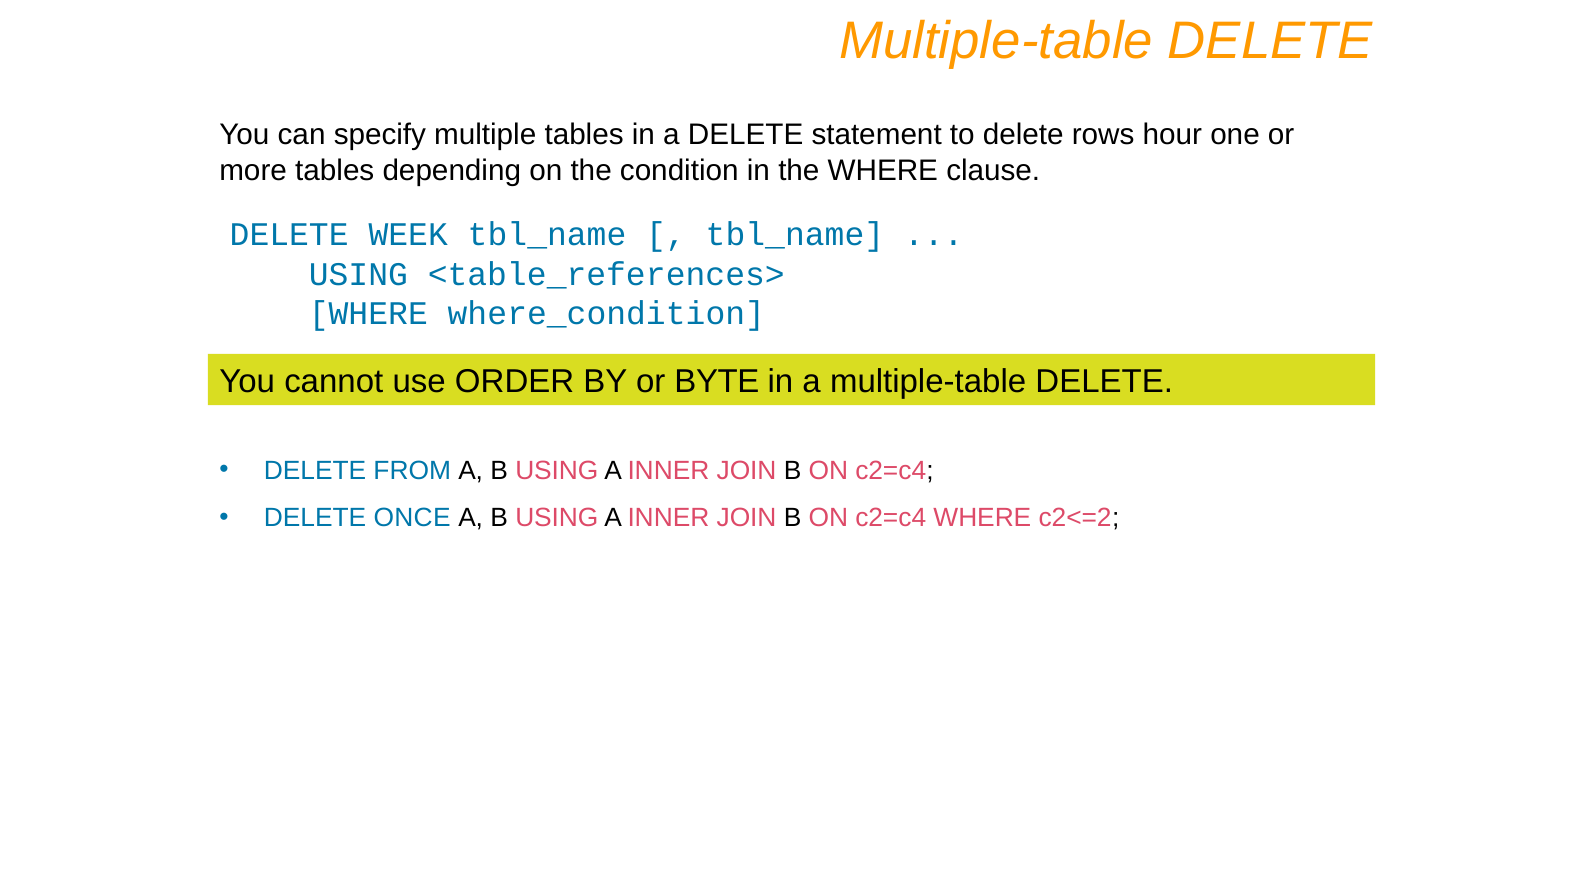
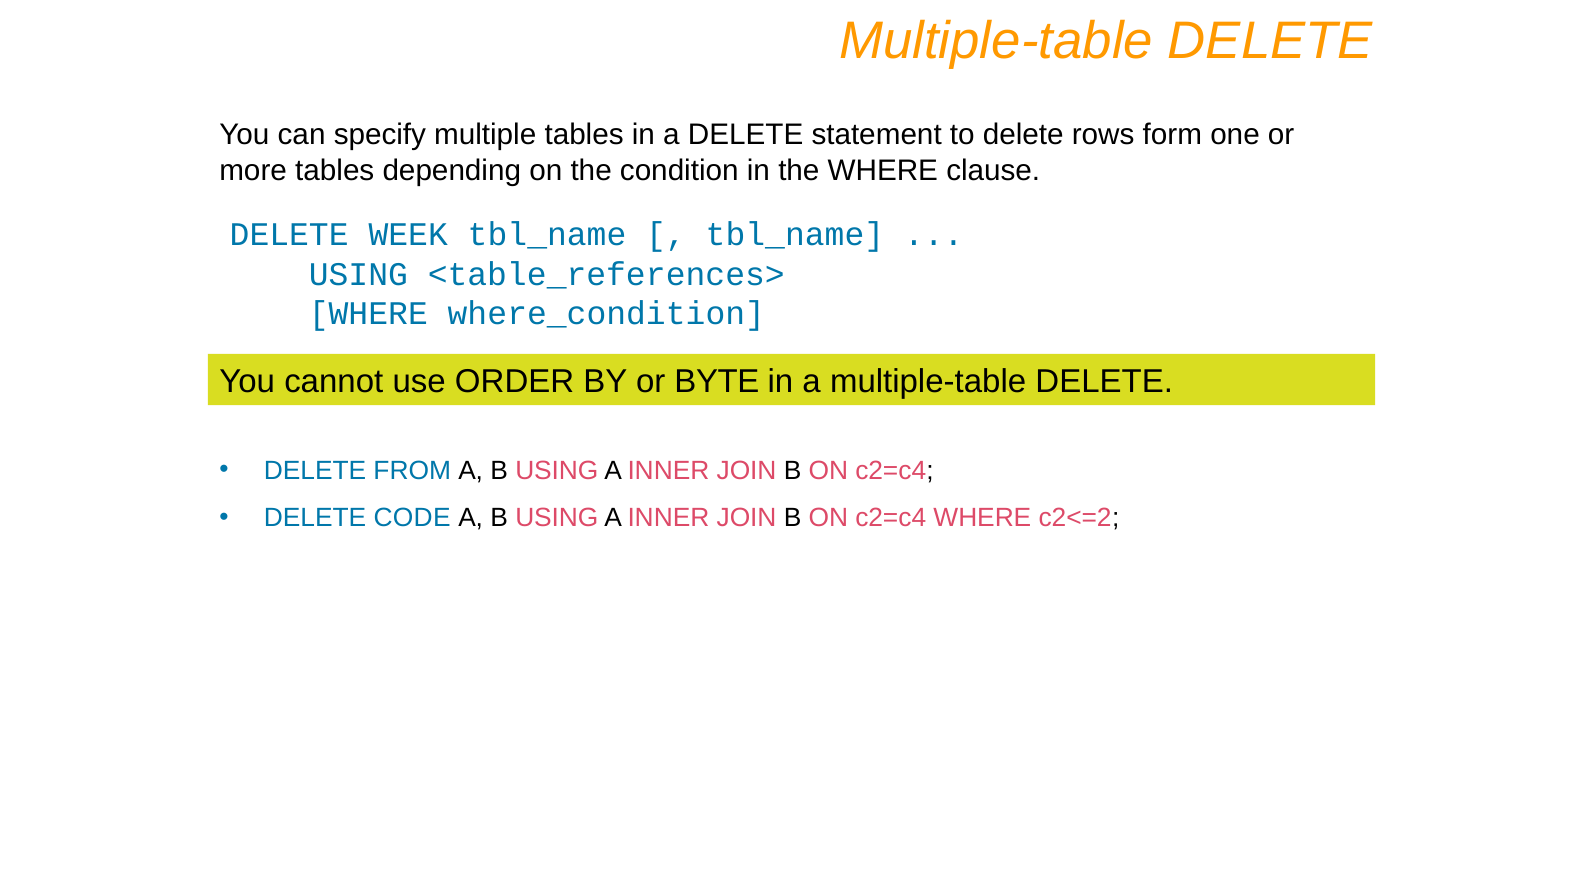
hour: hour -> form
ONCE: ONCE -> CODE
